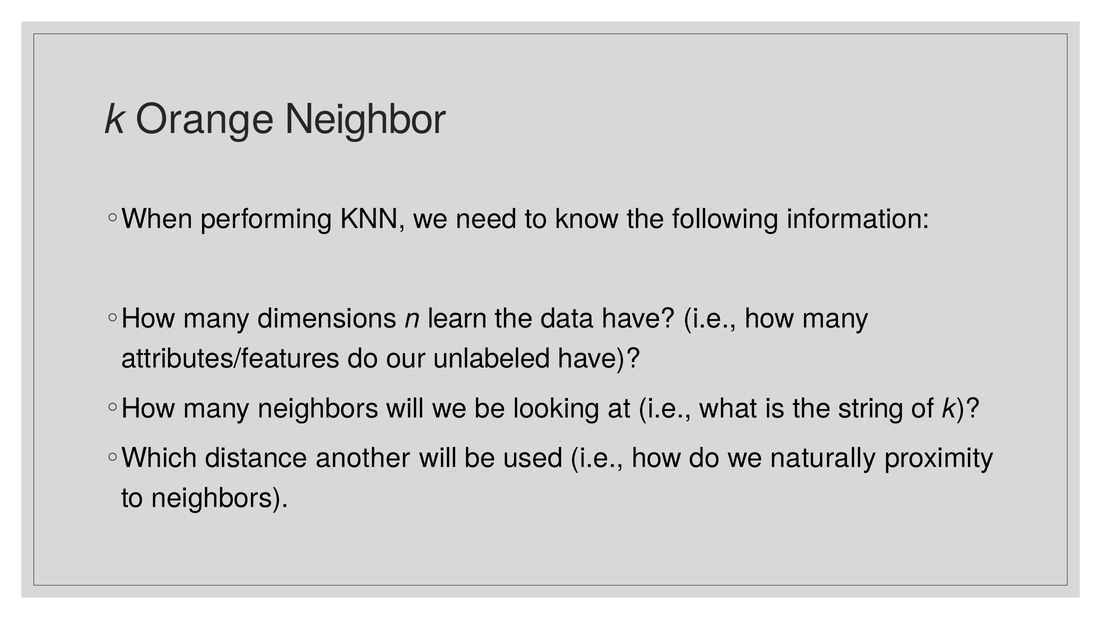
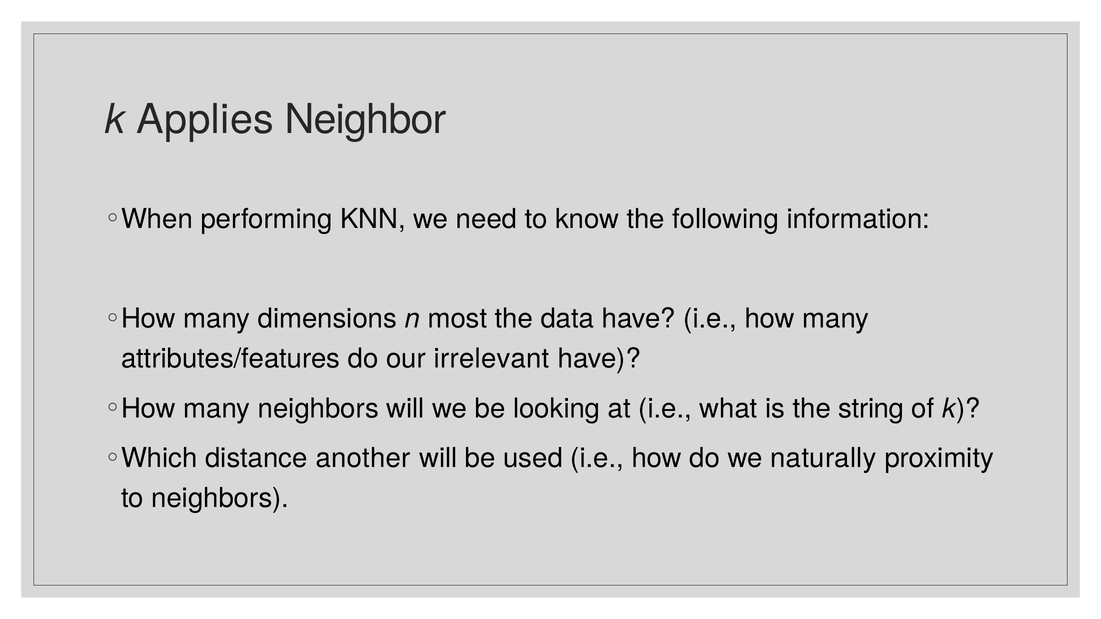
Orange: Orange -> Applies
learn: learn -> most
unlabeled: unlabeled -> irrelevant
